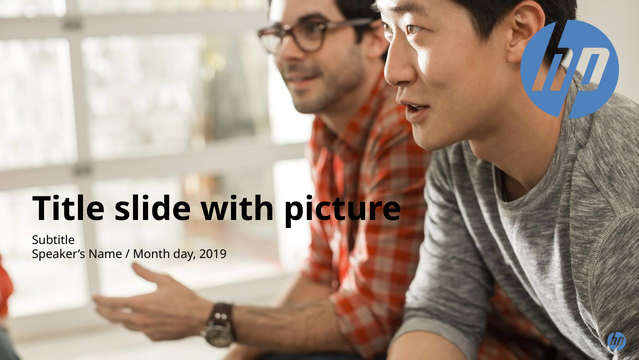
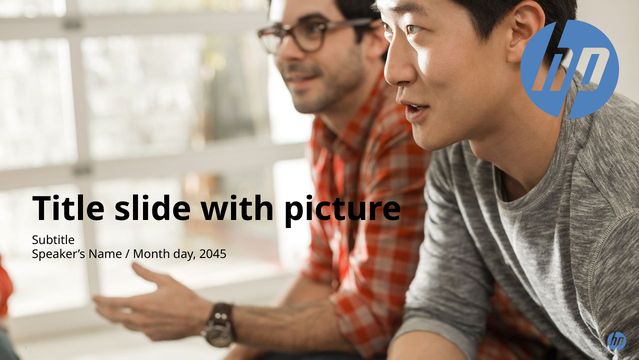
2019: 2019 -> 2045
